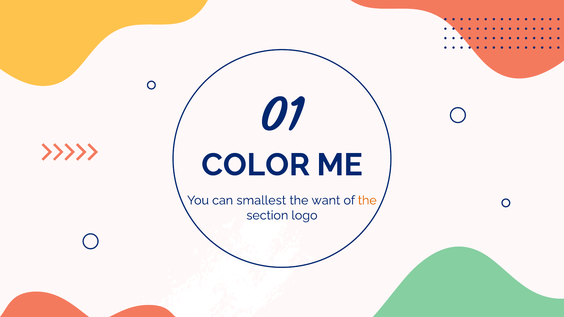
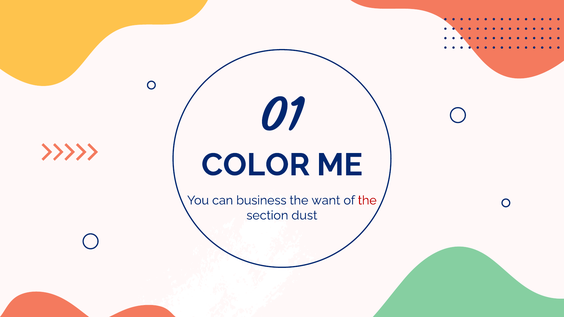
smallest: smallest -> business
the at (367, 201) colour: orange -> red
logo: logo -> dust
